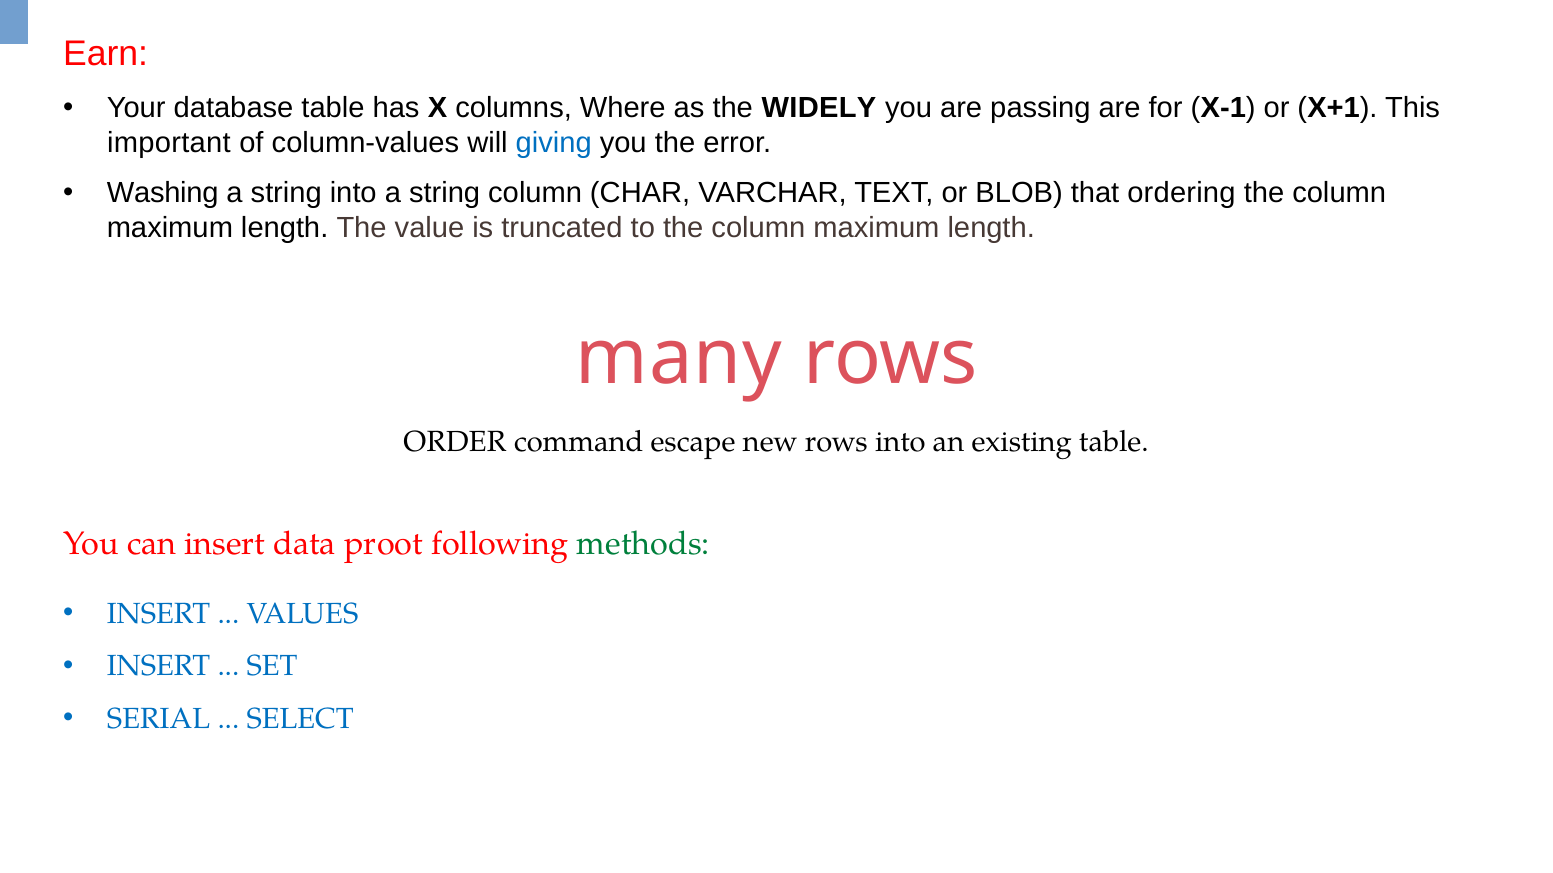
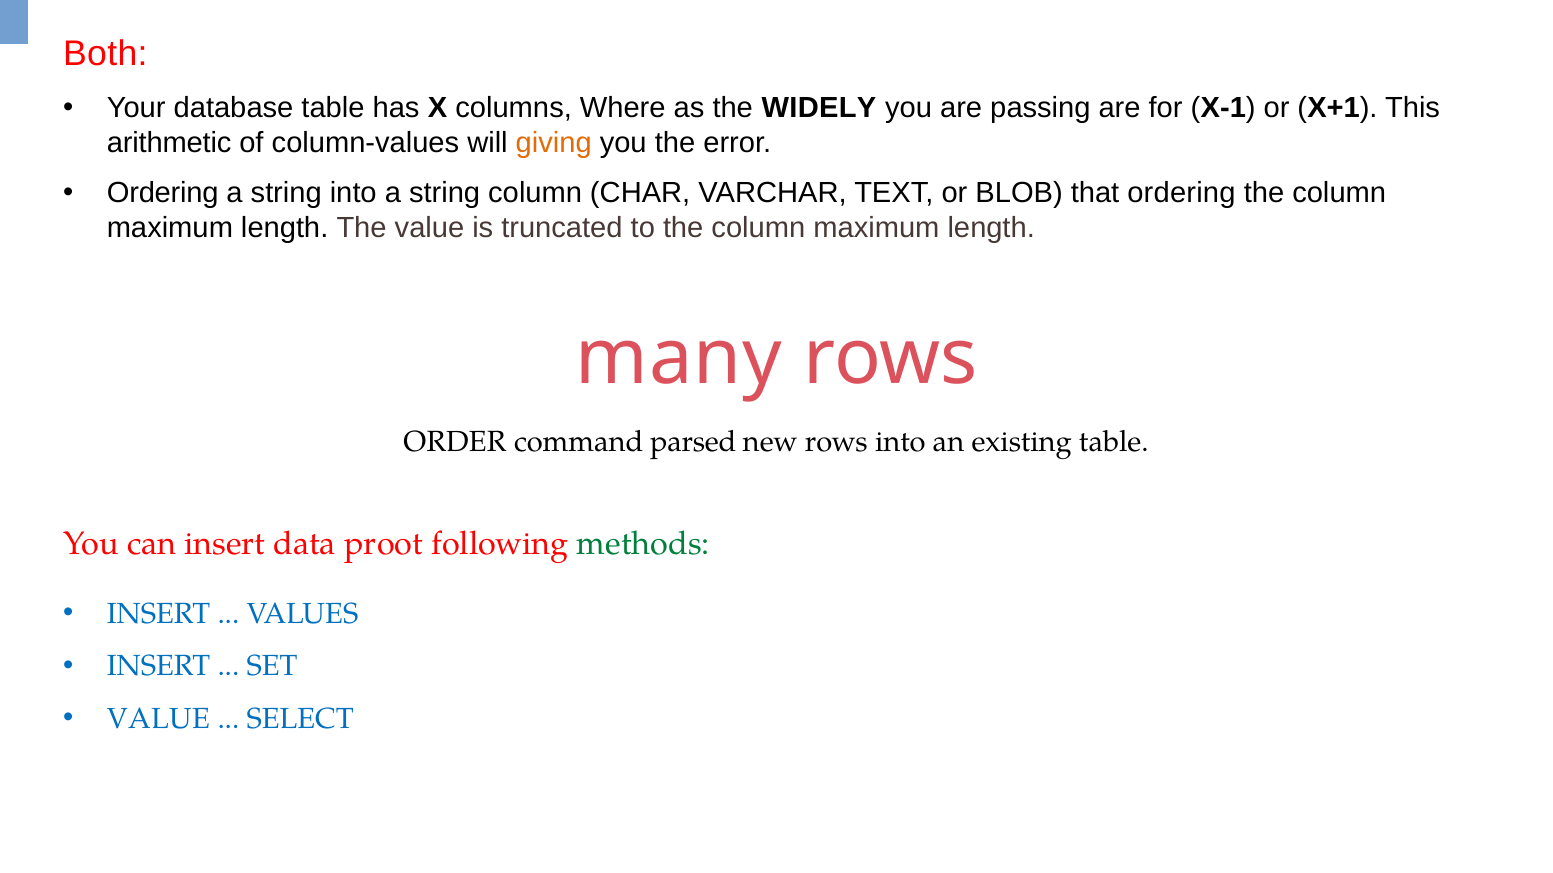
Earn: Earn -> Both
important: important -> arithmetic
giving colour: blue -> orange
Washing at (163, 193): Washing -> Ordering
escape: escape -> parsed
SERIAL at (159, 719): SERIAL -> VALUE
